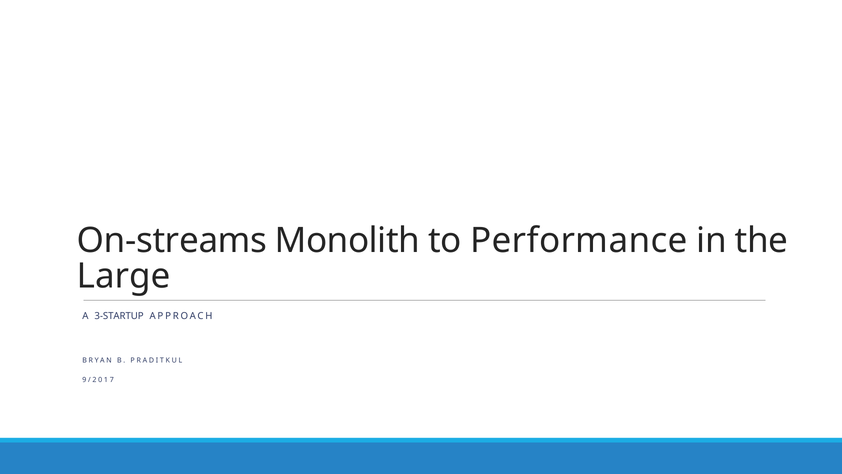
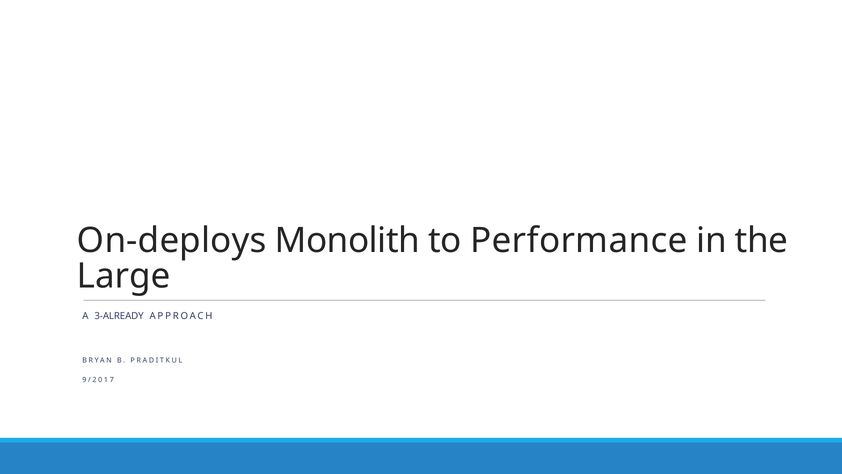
On-streams: On-streams -> On-deploys
3-STARTUP: 3-STARTUP -> 3-ALREADY
